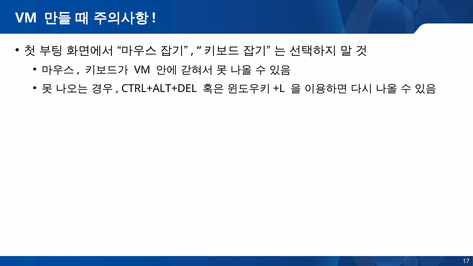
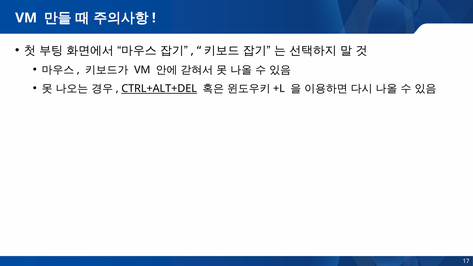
CTRL+ALT+DEL underline: none -> present
